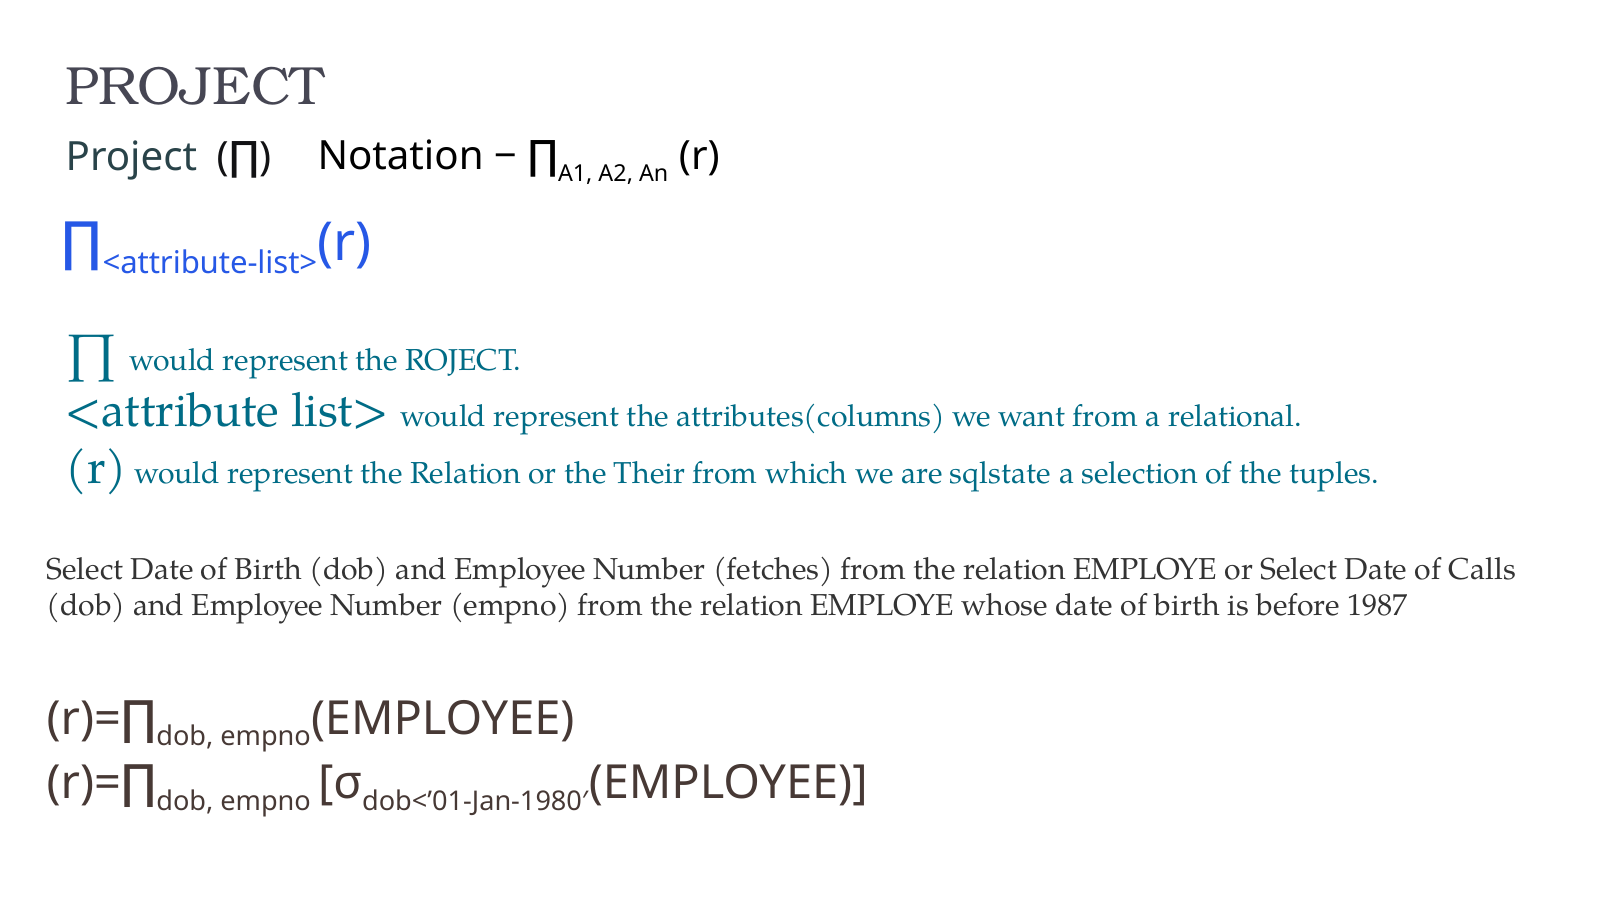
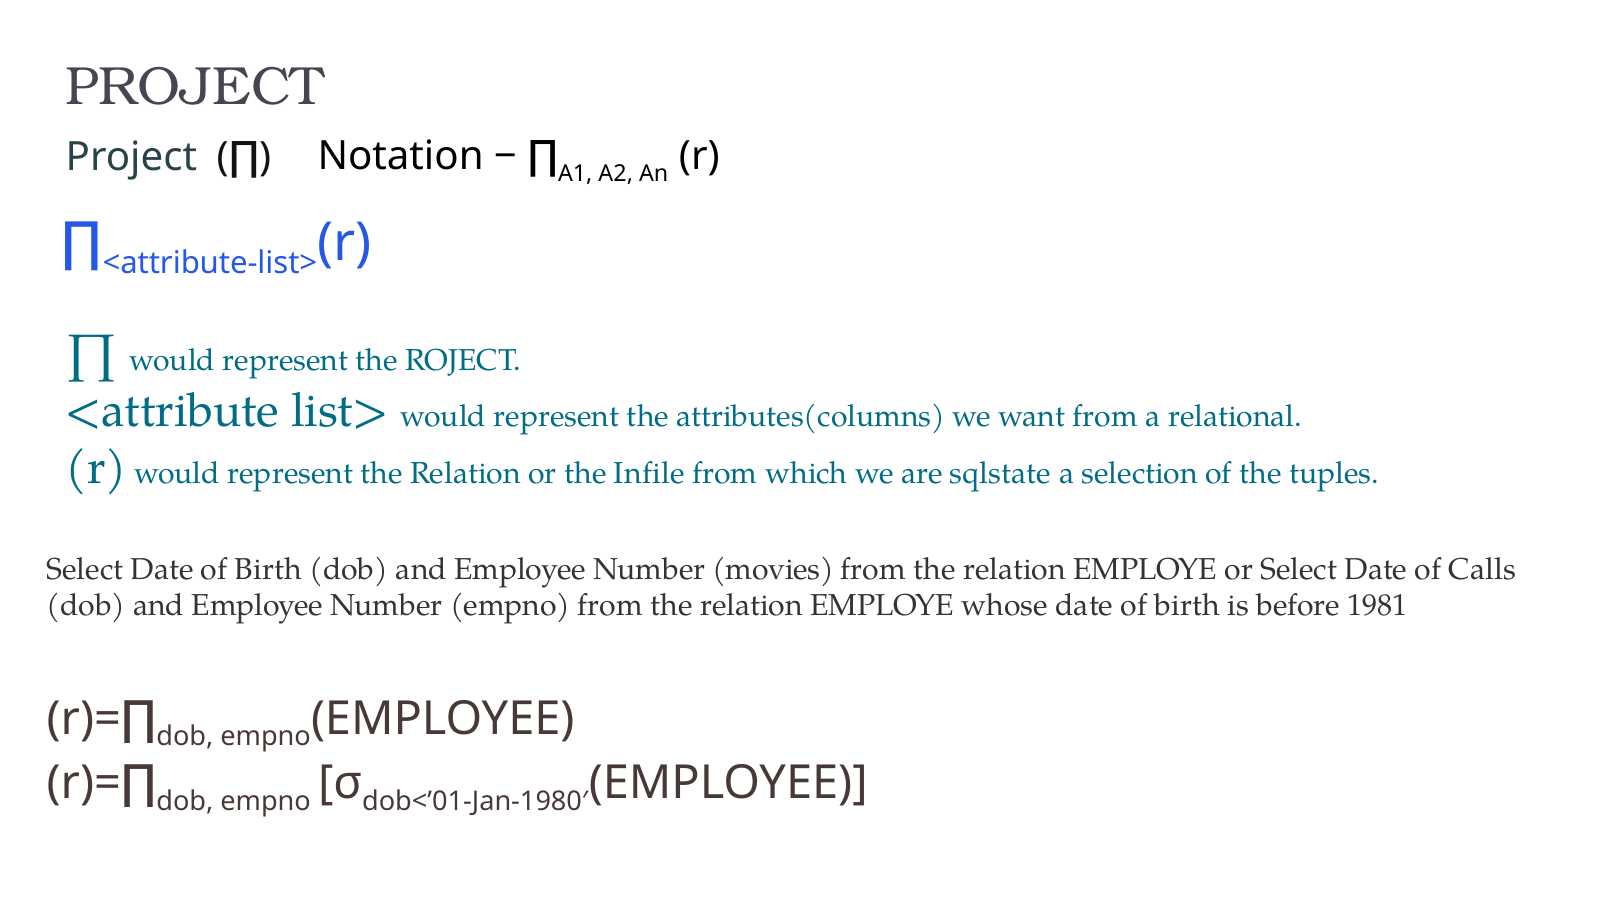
Their: Their -> Infile
fetches: fetches -> movies
1987: 1987 -> 1981
